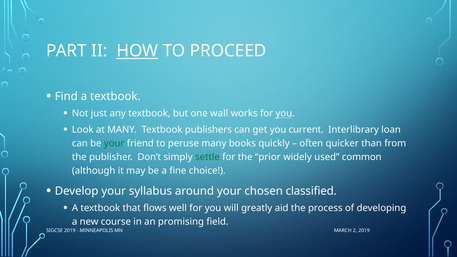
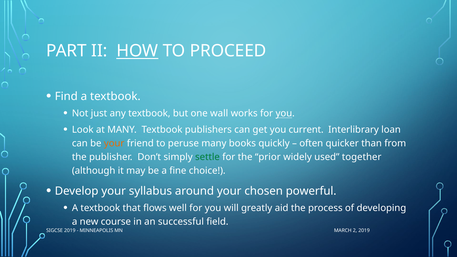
your at (114, 143) colour: green -> orange
common: common -> together
classified: classified -> powerful
promising: promising -> successful
